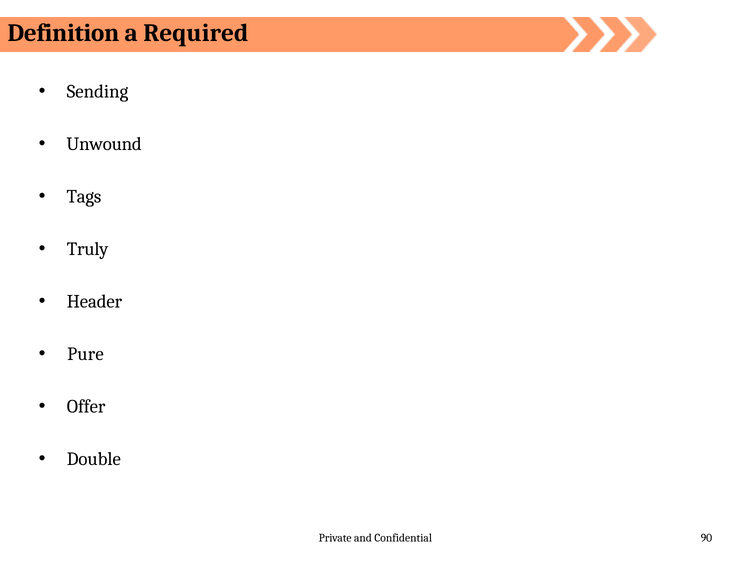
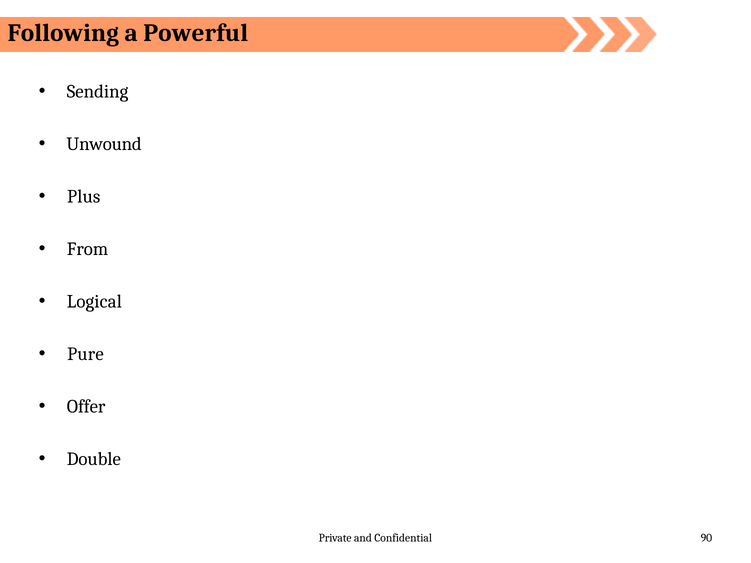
Definition: Definition -> Following
Required: Required -> Powerful
Tags: Tags -> Plus
Truly: Truly -> From
Header: Header -> Logical
